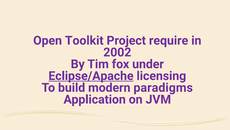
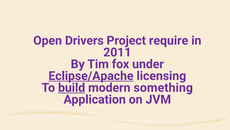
Toolkit: Toolkit -> Drivers
2002: 2002 -> 2011
build underline: none -> present
paradigms: paradigms -> something
